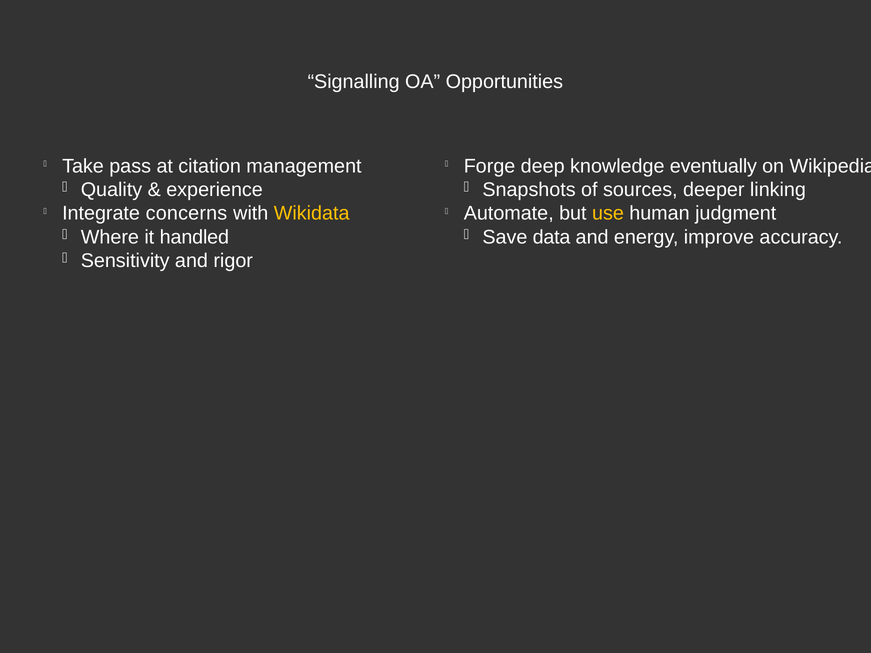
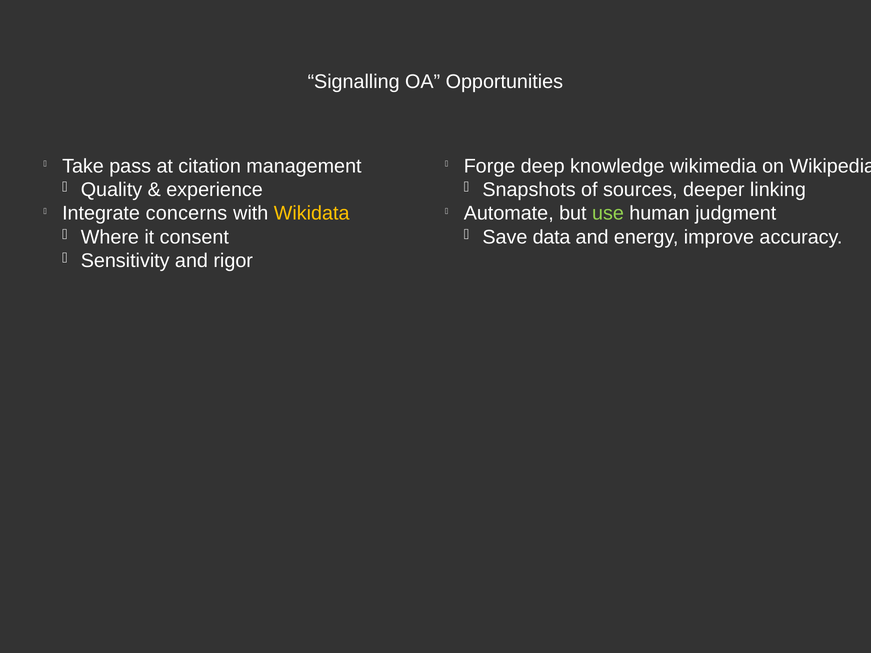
eventually: eventually -> wikimedia
use colour: yellow -> light green
handled: handled -> consent
